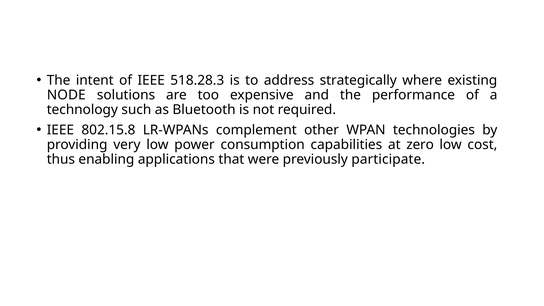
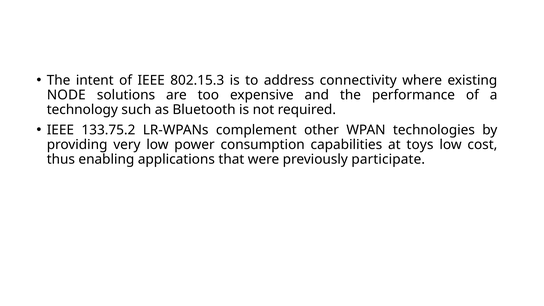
518.28.3: 518.28.3 -> 802.15.3
strategically: strategically -> connectivity
802.15.8: 802.15.8 -> 133.75.2
zero: zero -> toys
